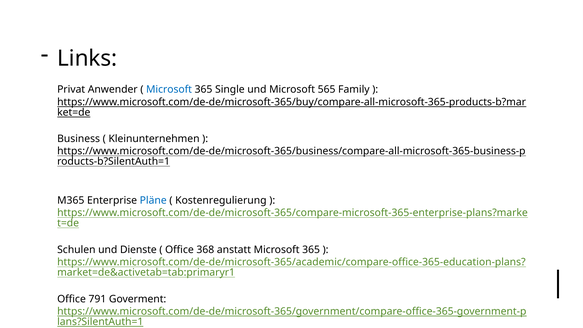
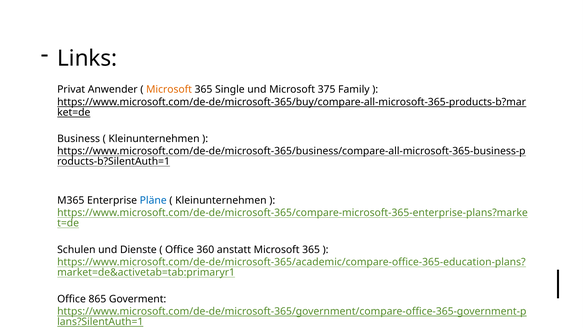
Microsoft at (169, 90) colour: blue -> orange
565: 565 -> 375
Kostenregulierung at (221, 200): Kostenregulierung -> Kleinunternehmen
368: 368 -> 360
791: 791 -> 865
